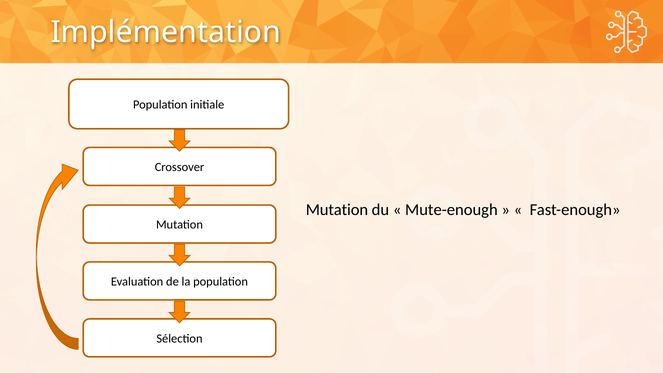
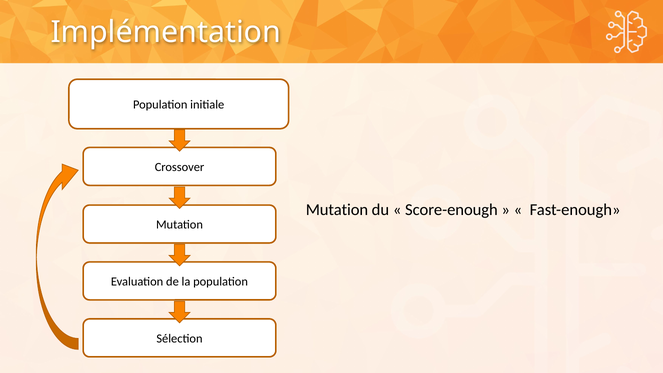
Mute-enough: Mute-enough -> Score-enough
